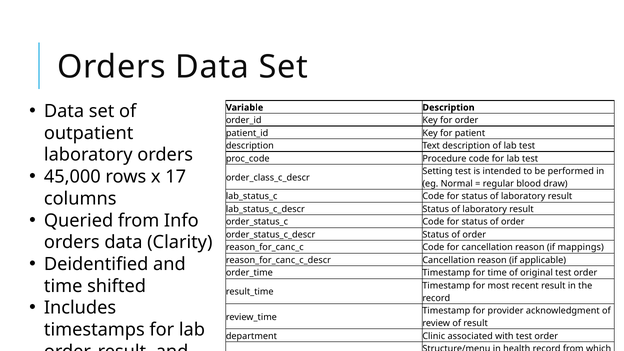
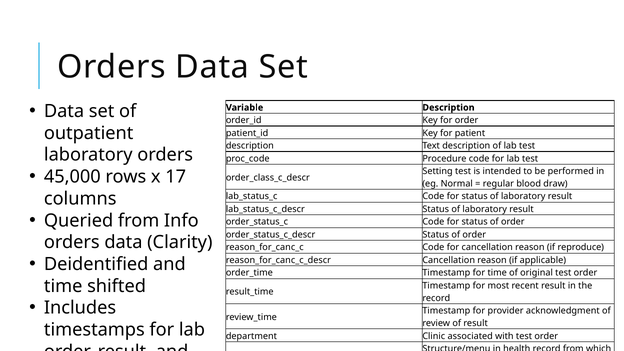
mappings: mappings -> reproduce
